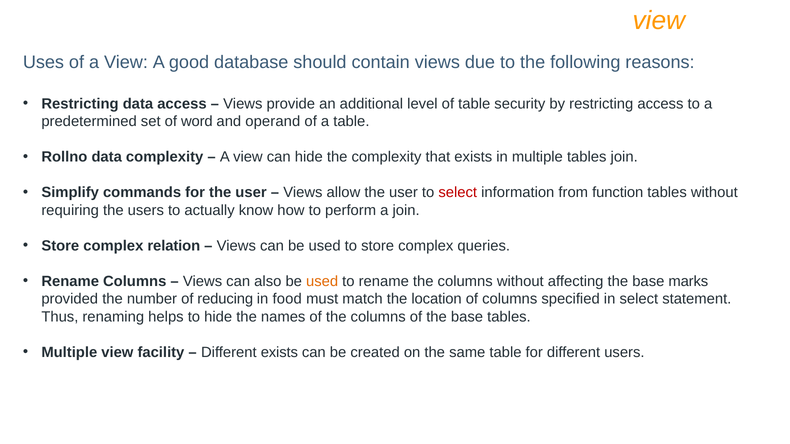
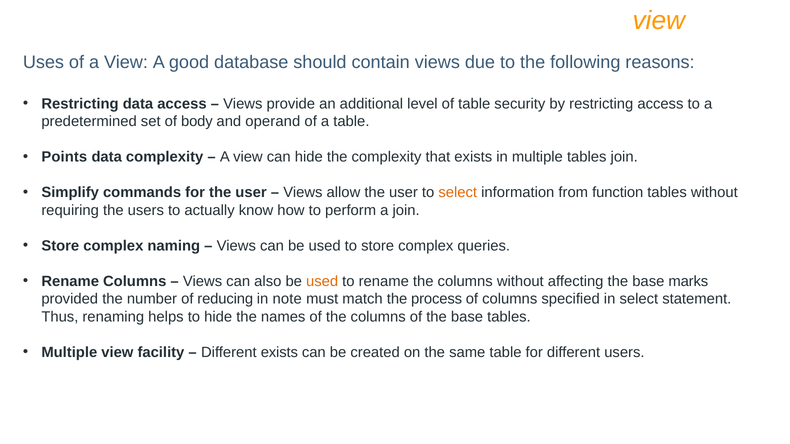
word: word -> body
Rollno: Rollno -> Points
select at (458, 193) colour: red -> orange
relation: relation -> naming
food: food -> note
location: location -> process
